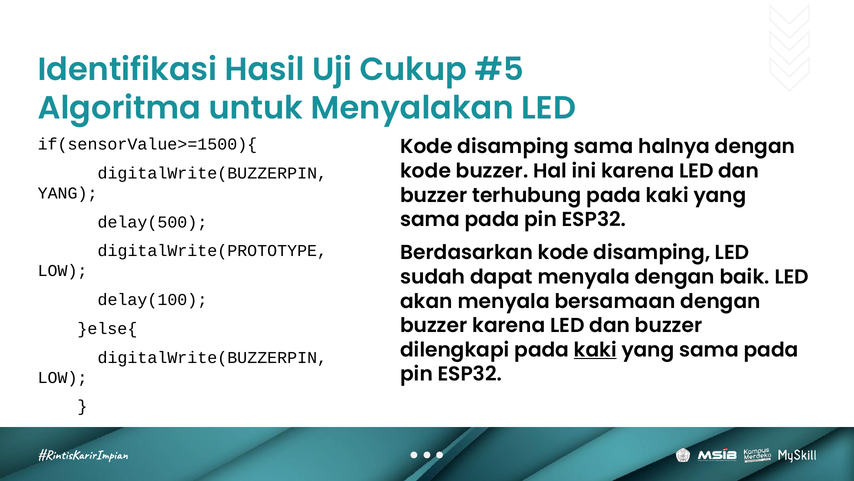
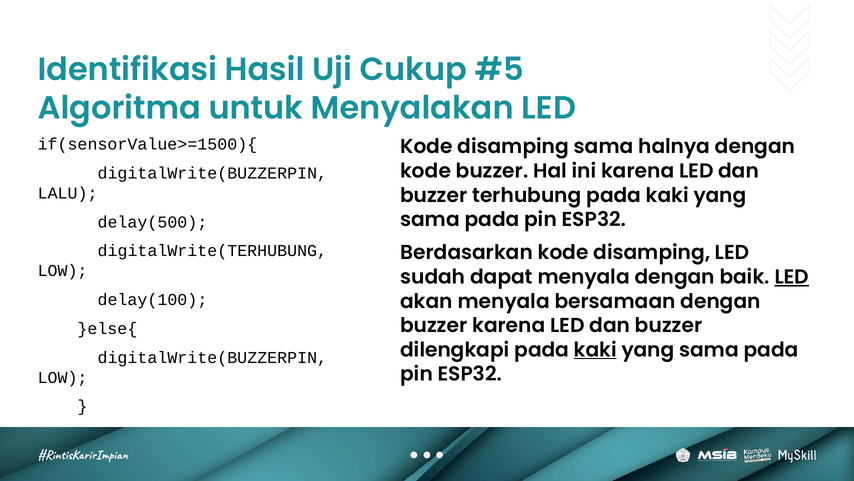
YANG at (68, 193): YANG -> LALU
digitalWrite(PROTOTYPE: digitalWrite(PROTOTYPE -> digitalWrite(TERHUBUNG
LED at (792, 277) underline: none -> present
